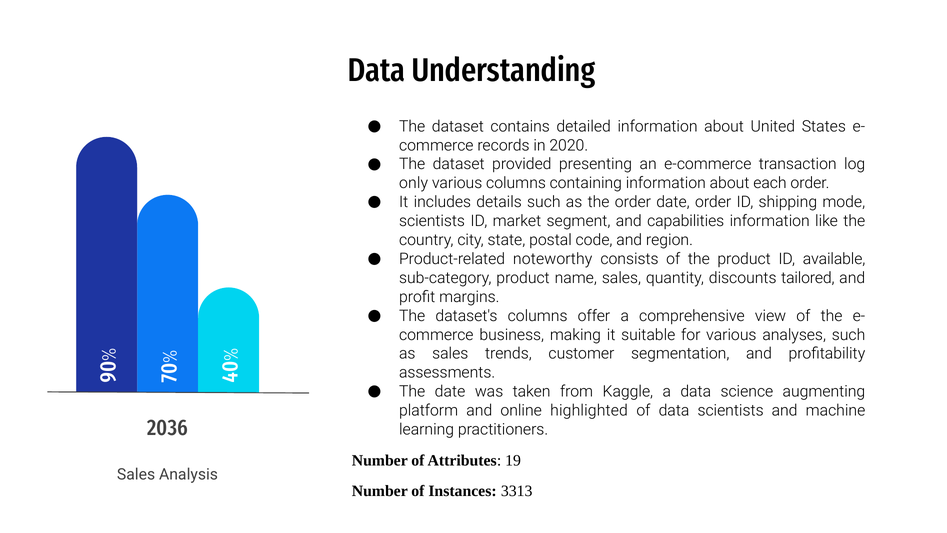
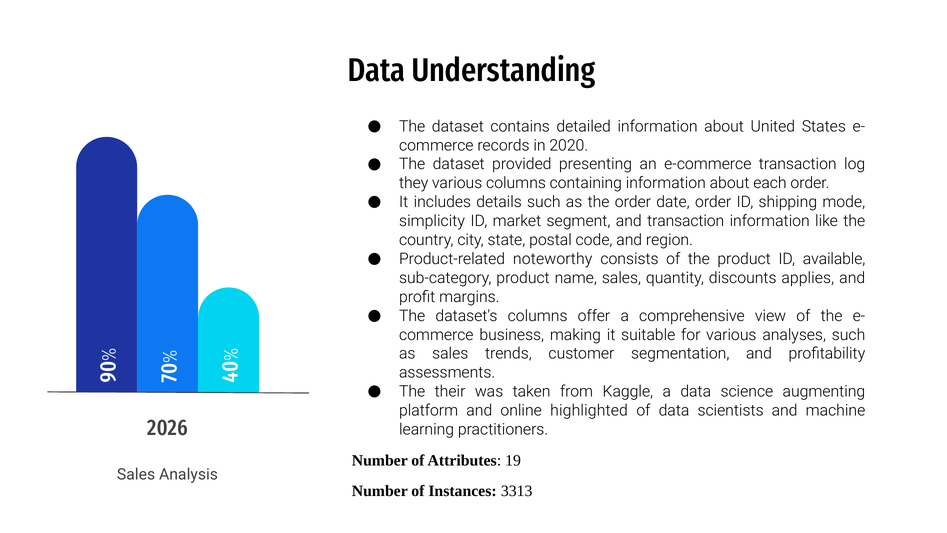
only: only -> they
scientists at (432, 221): scientists -> simplicity
and capabilities: capabilities -> transaction
tailored: tailored -> applies
The date: date -> their
2036: 2036 -> 2026
